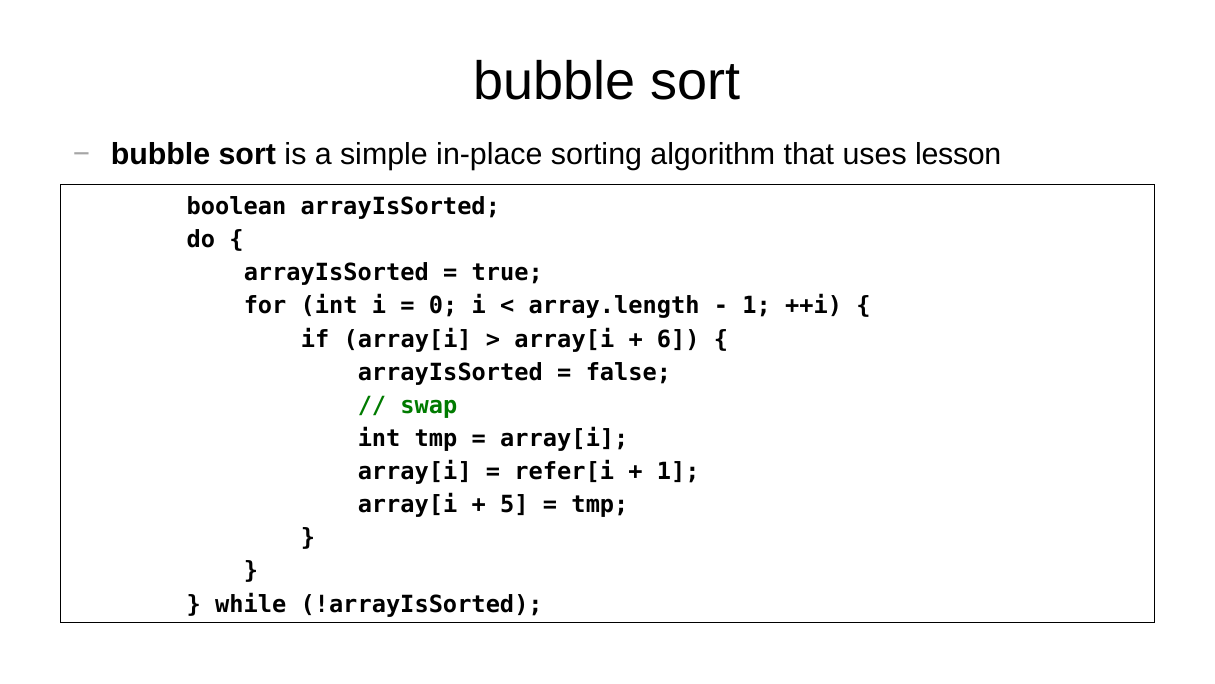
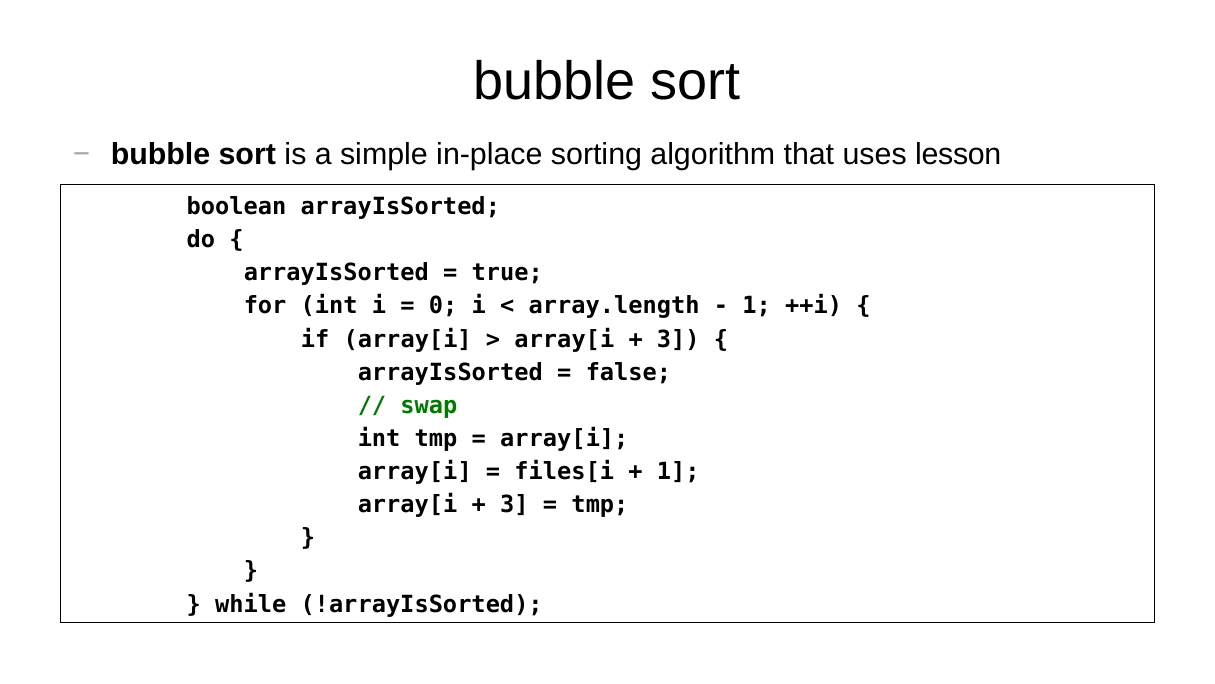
6 at (678, 339): 6 -> 3
refer[i: refer[i -> files[i
5 at (514, 505): 5 -> 3
